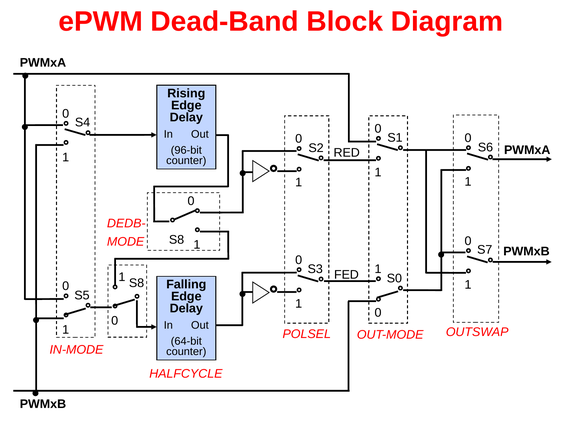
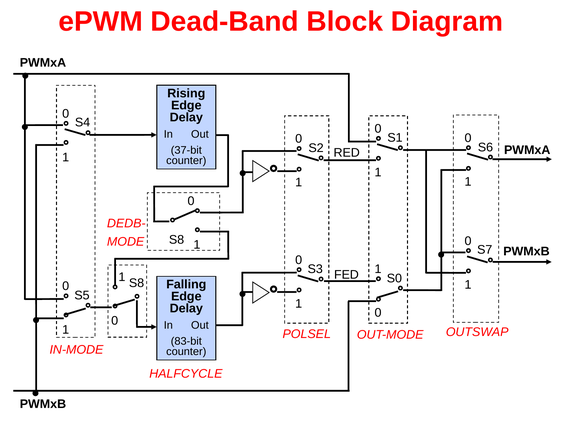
96-bit: 96-bit -> 37-bit
64-bit: 64-bit -> 83-bit
